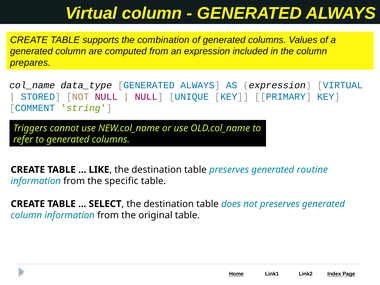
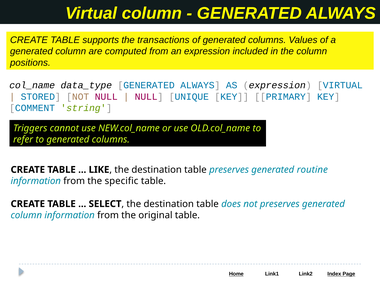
combination: combination -> transactions
prepares: prepares -> positions
